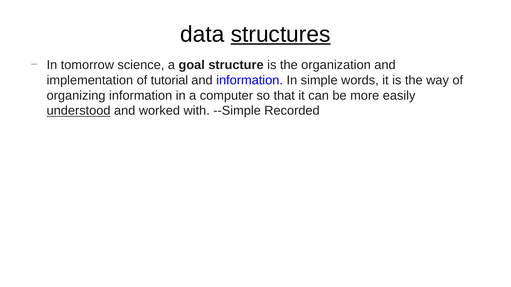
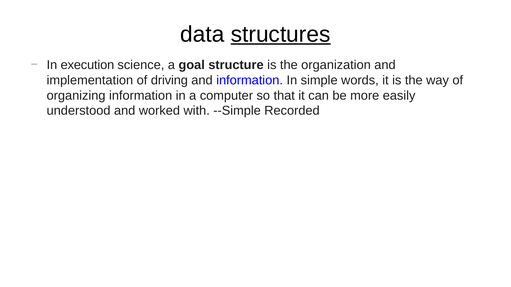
tomorrow: tomorrow -> execution
tutorial: tutorial -> driving
understood underline: present -> none
